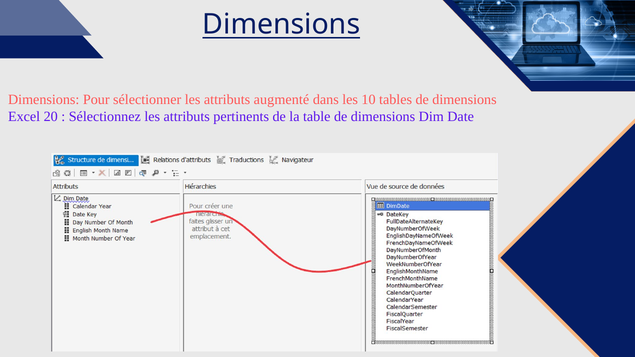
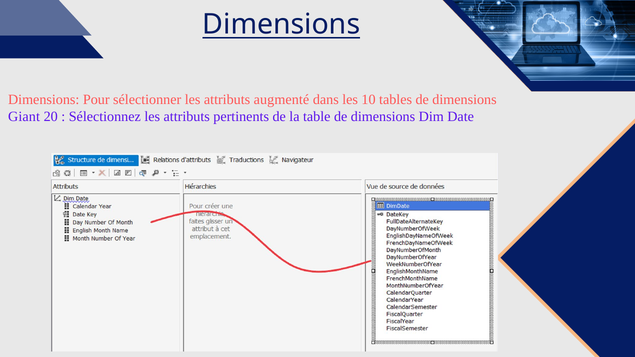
Excel: Excel -> Giant
